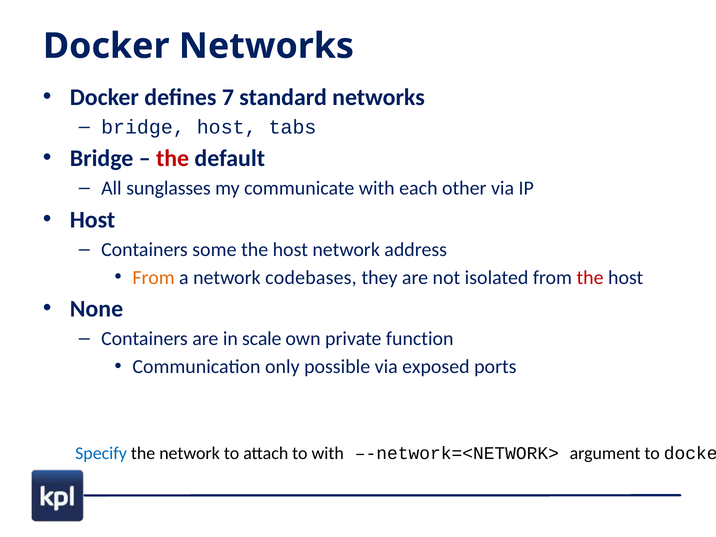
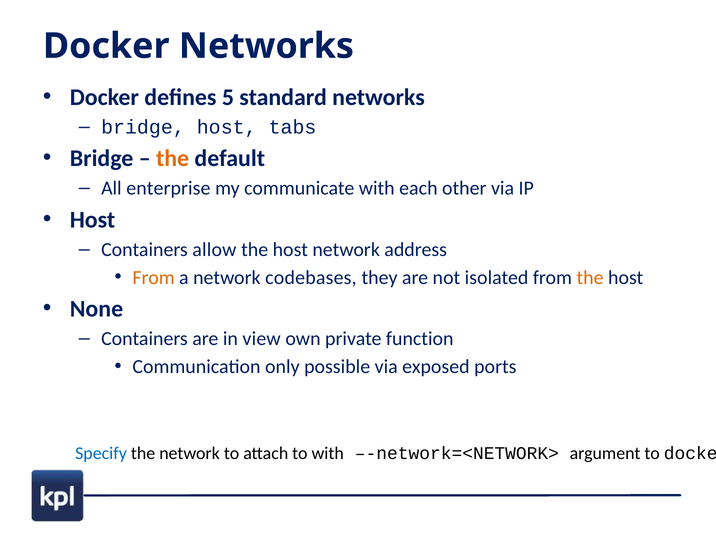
7: 7 -> 5
the at (173, 158) colour: red -> orange
sunglasses: sunglasses -> enterprise
some: some -> allow
the at (590, 277) colour: red -> orange
scale: scale -> view
